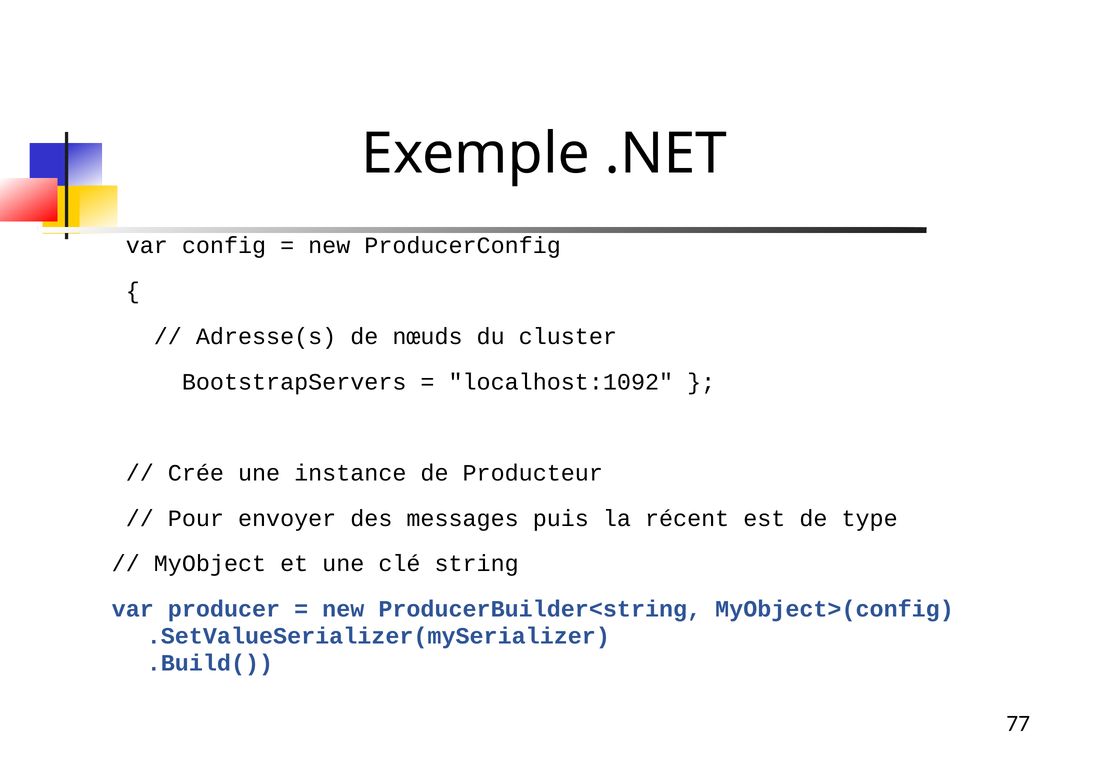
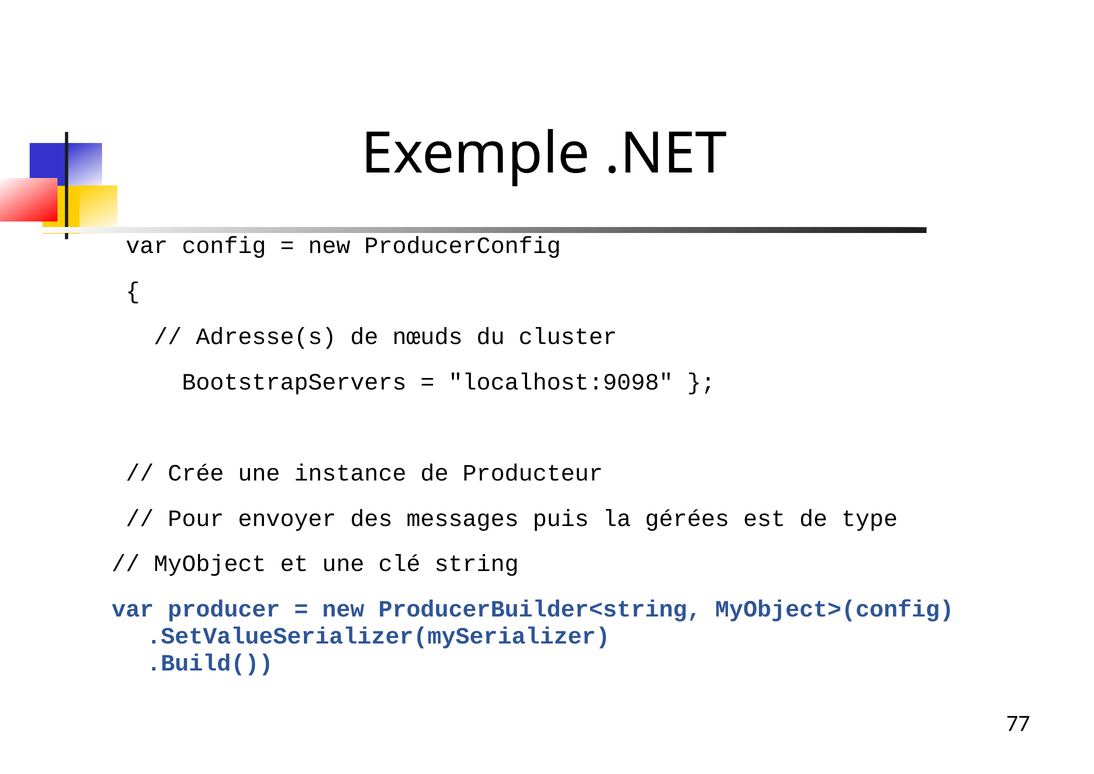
localhost:1092: localhost:1092 -> localhost:9098
récent: récent -> gérées
